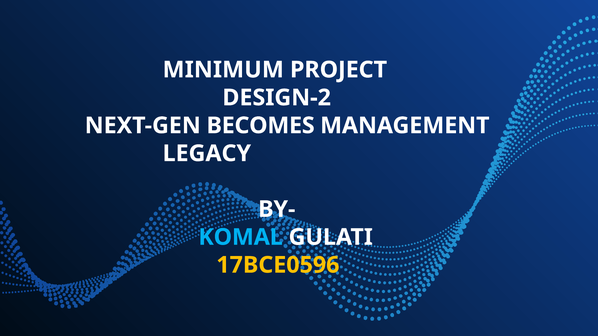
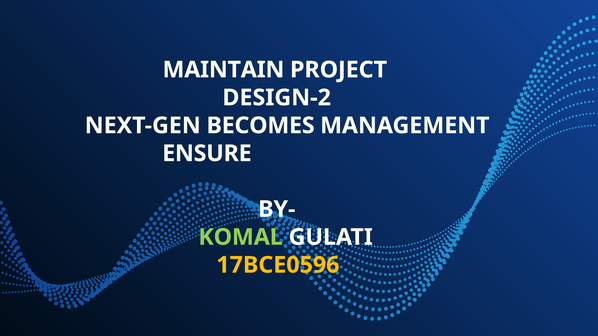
MINIMUM: MINIMUM -> MAINTAIN
LEGACY: LEGACY -> ENSURE
KOMAL colour: light blue -> light green
